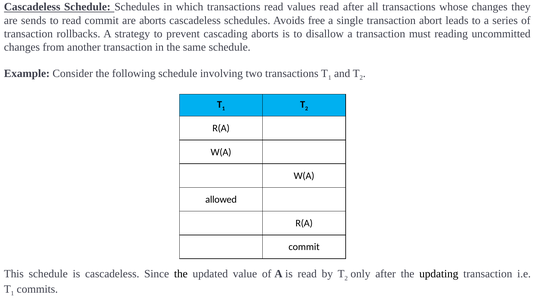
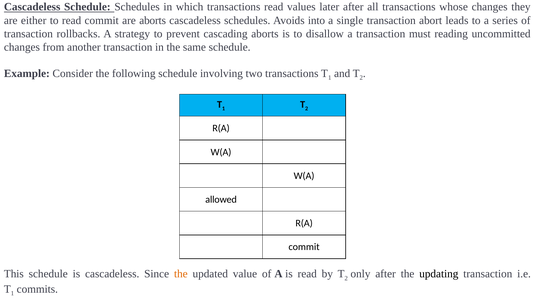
values read: read -> later
sends: sends -> either
free: free -> into
the at (181, 274) colour: black -> orange
